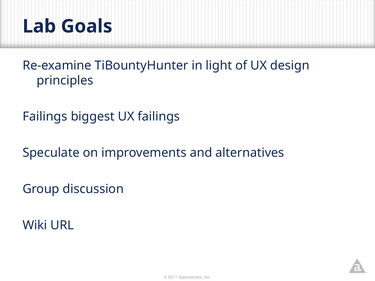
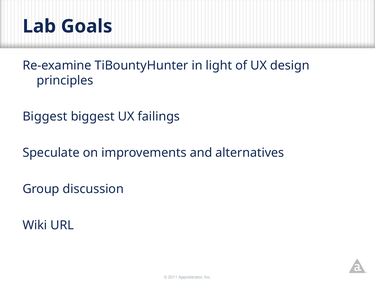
Failings at (45, 117): Failings -> Biggest
